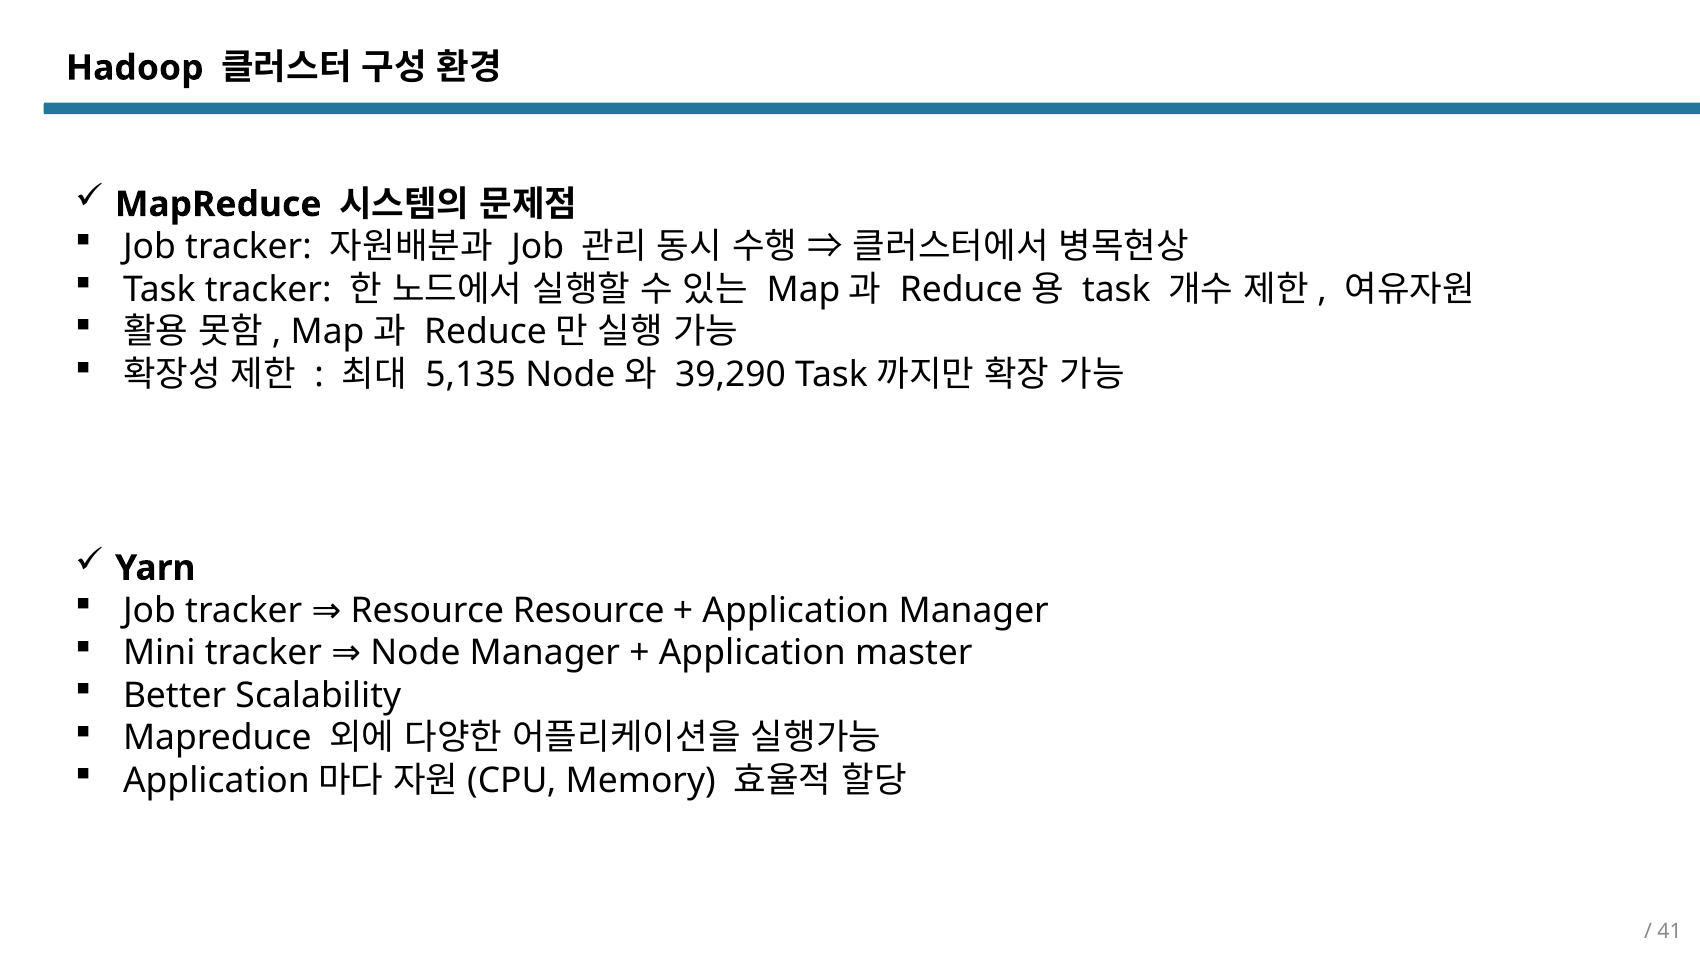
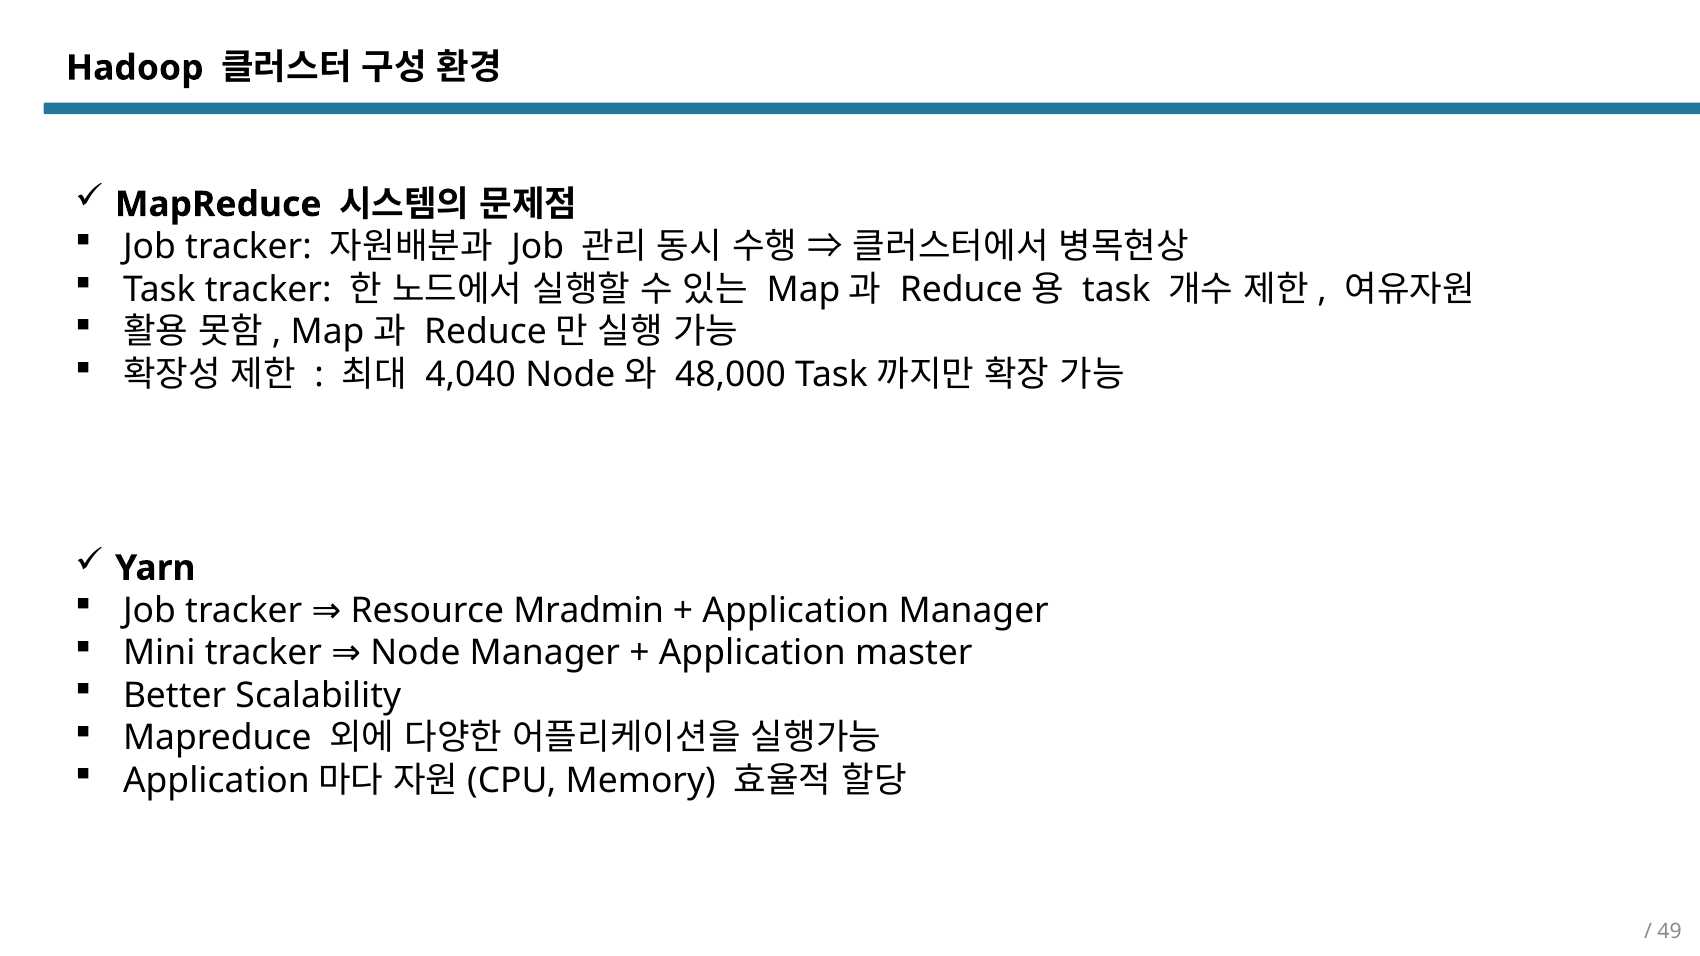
5,135: 5,135 -> 4,040
39,290: 39,290 -> 48,000
Resource Resource: Resource -> Mradmin
41: 41 -> 49
